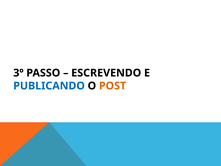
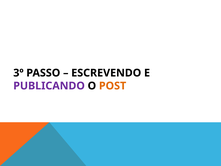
PUBLICANDO colour: blue -> purple
